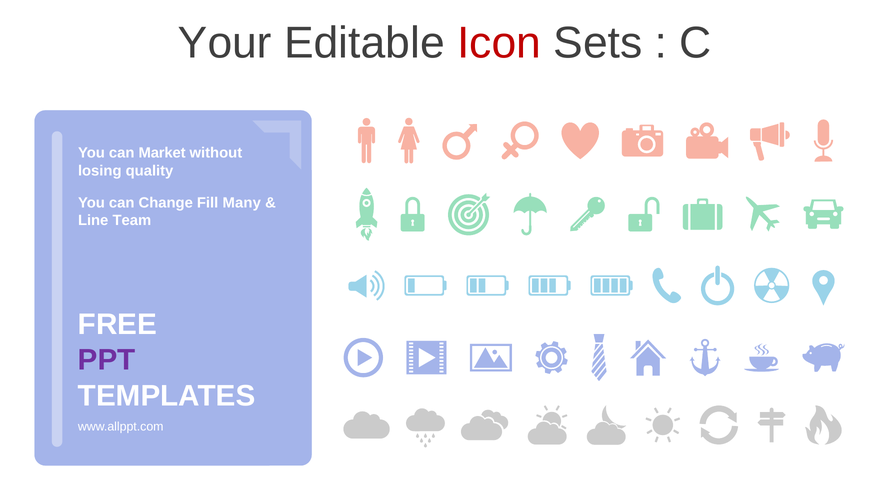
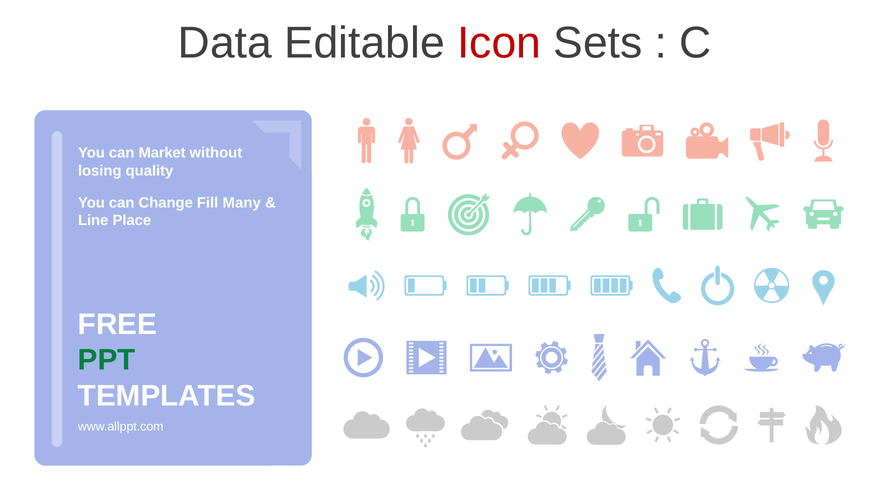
Your: Your -> Data
Team: Team -> Place
PPT colour: purple -> green
